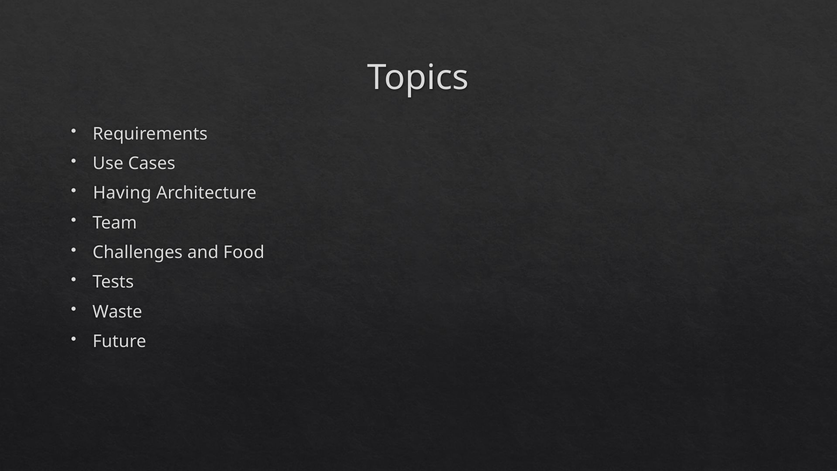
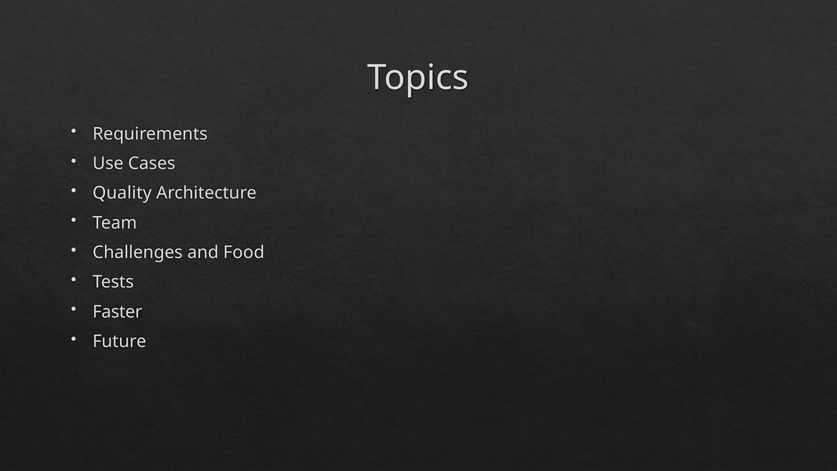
Having: Having -> Quality
Waste: Waste -> Faster
